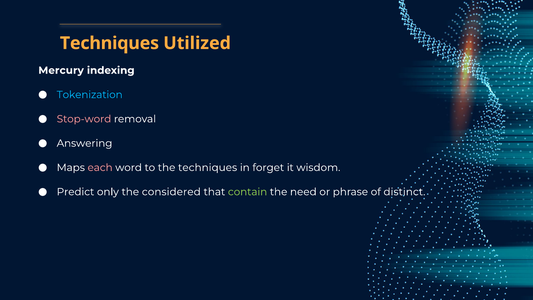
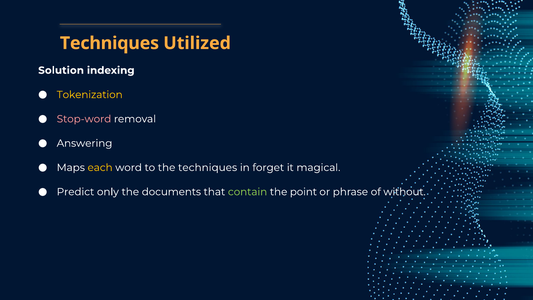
Mercury: Mercury -> Solution
Tokenization colour: light blue -> yellow
each colour: pink -> yellow
wisdom: wisdom -> magical
considered: considered -> documents
need: need -> point
distinct: distinct -> without
